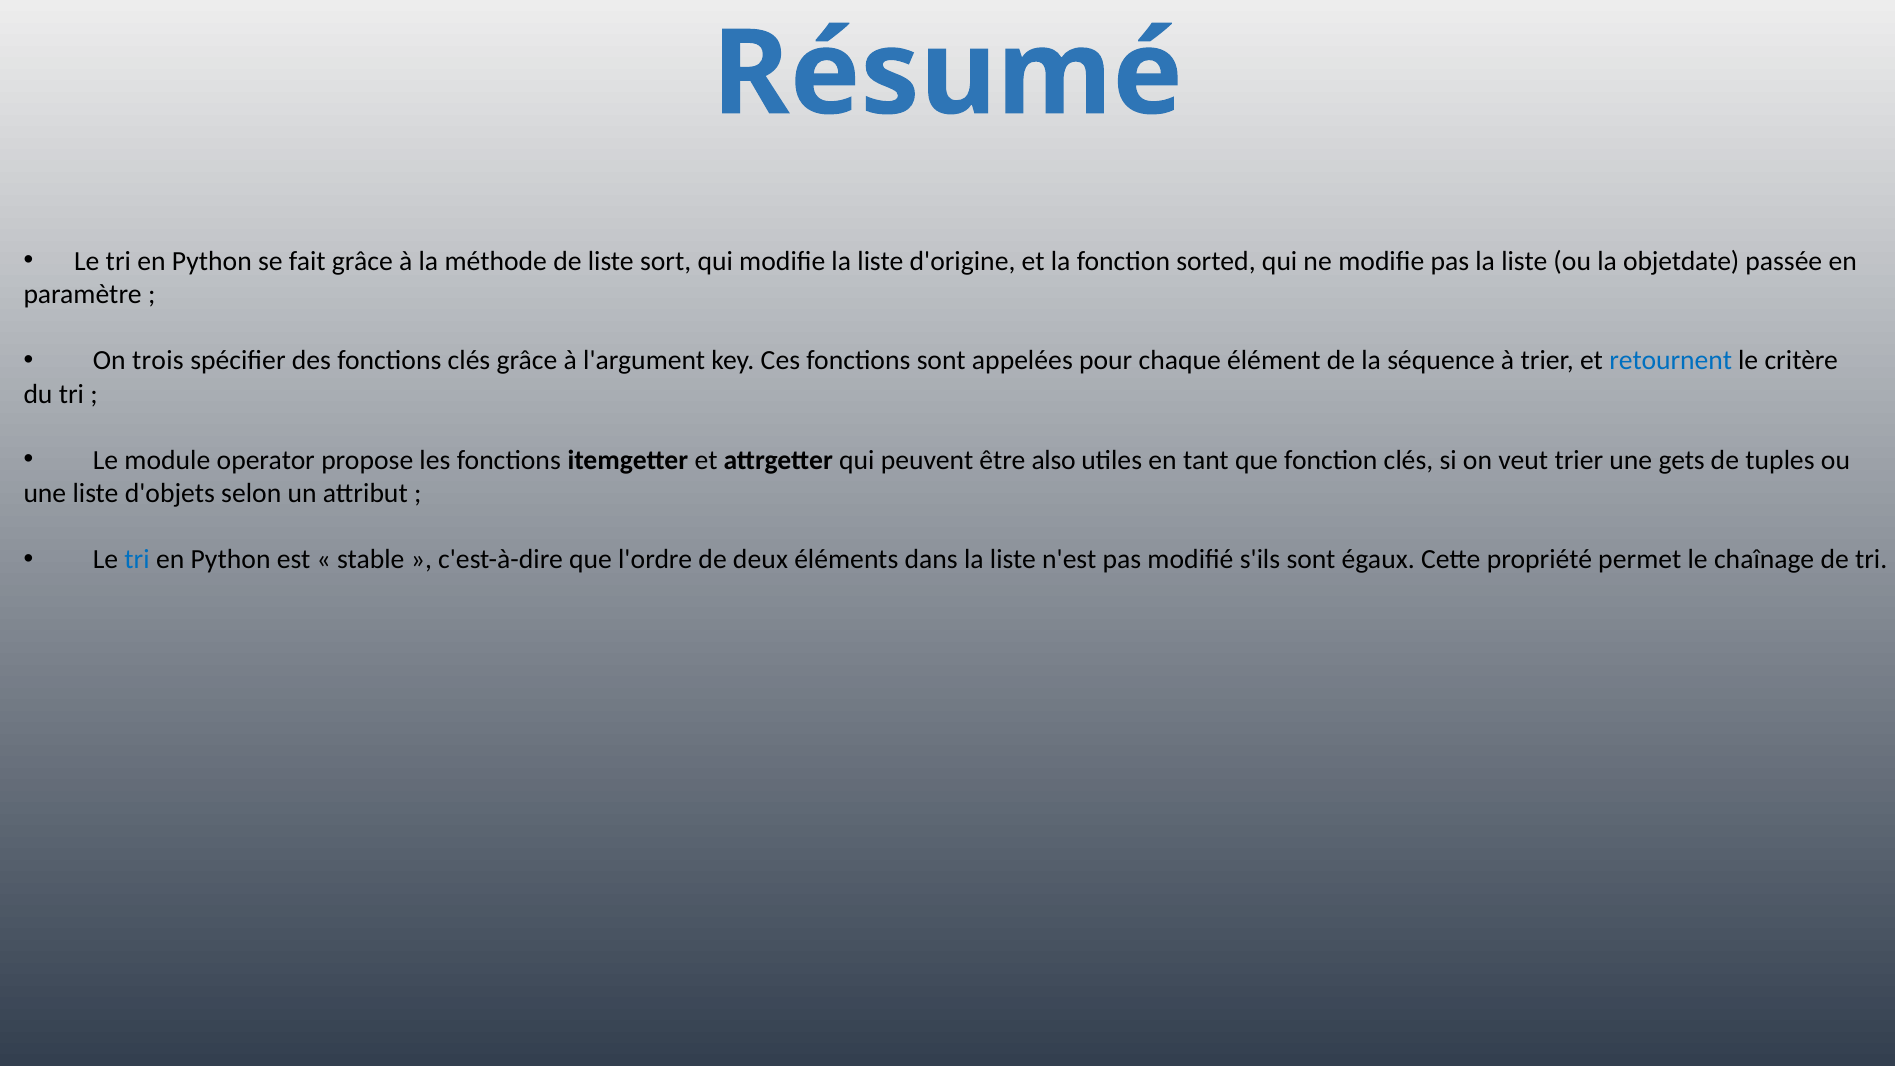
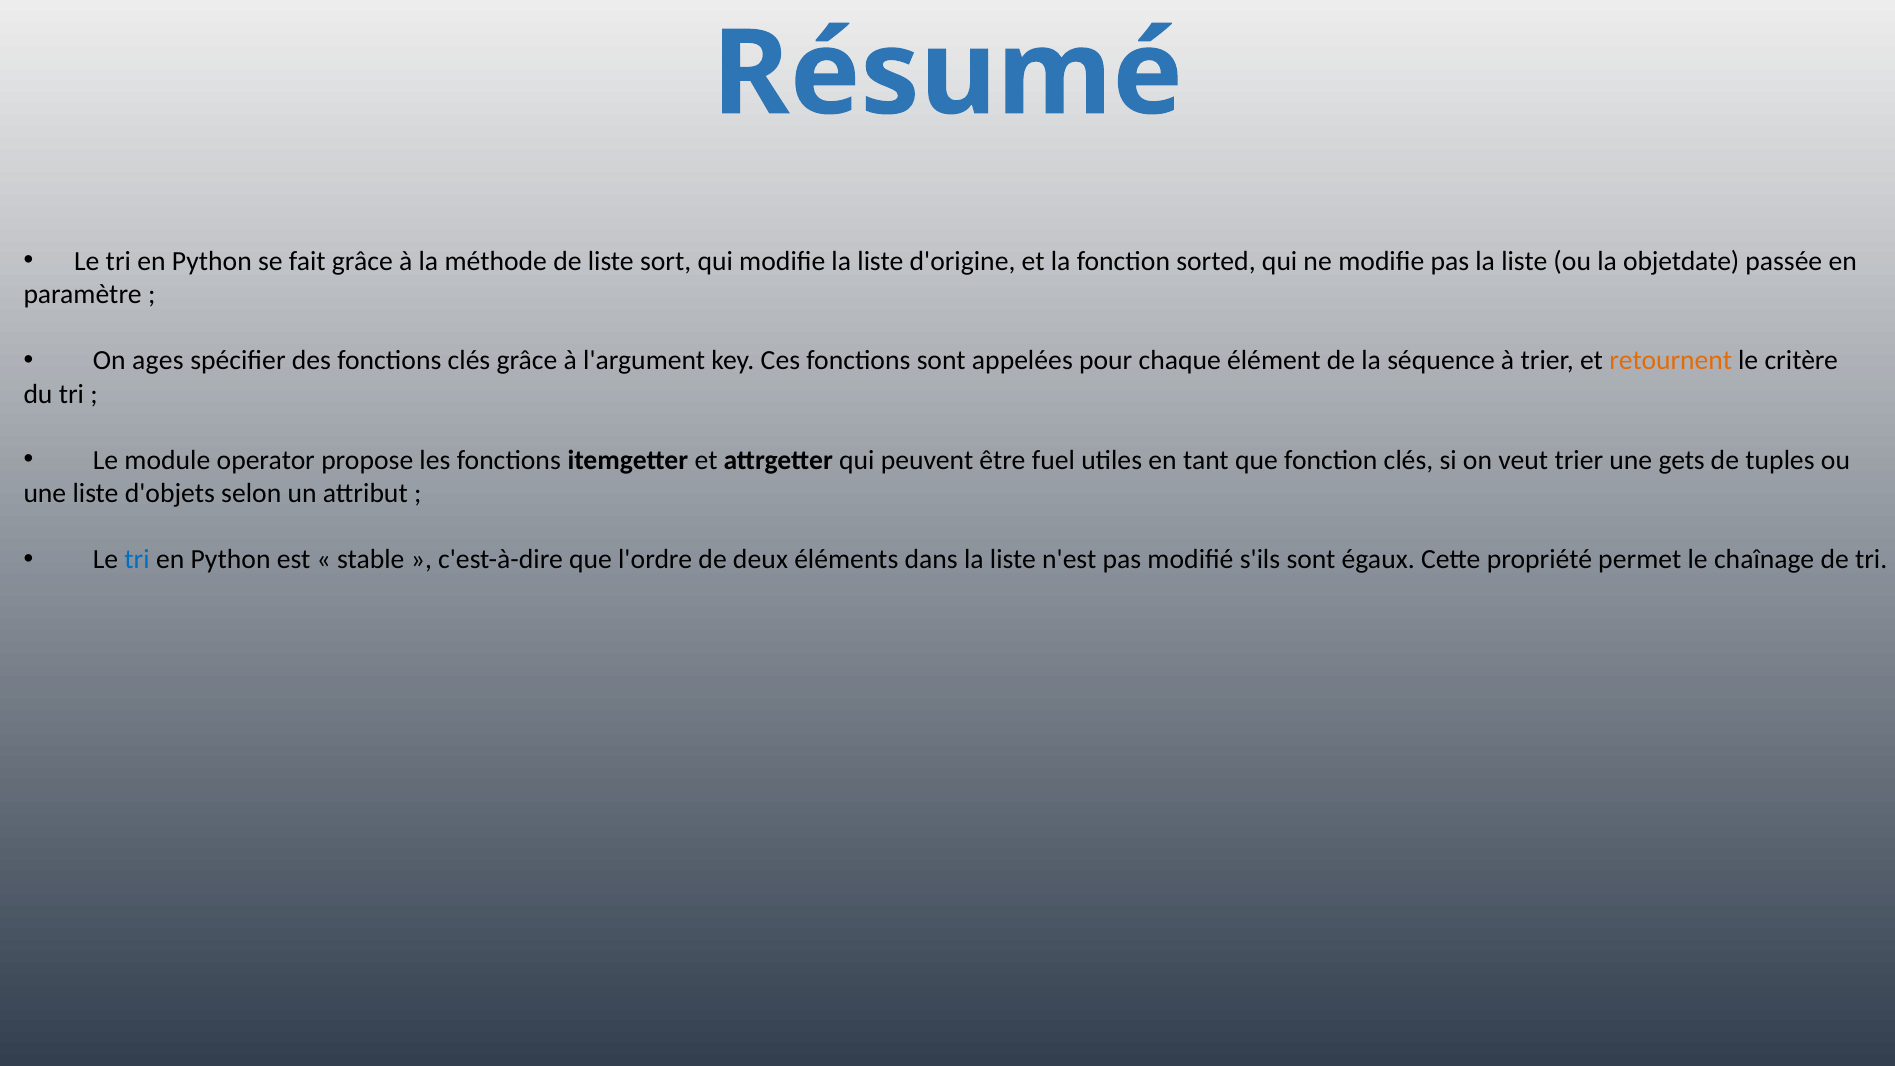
trois: trois -> ages
retournent colour: blue -> orange
also: also -> fuel
